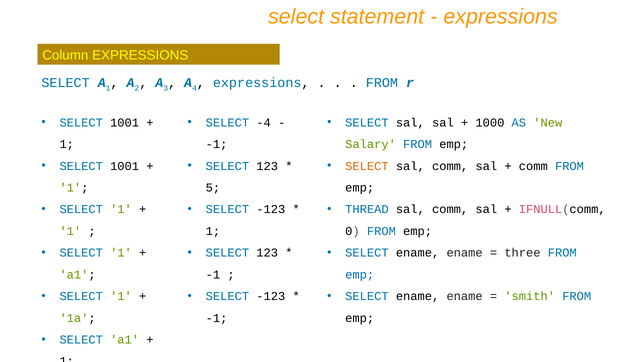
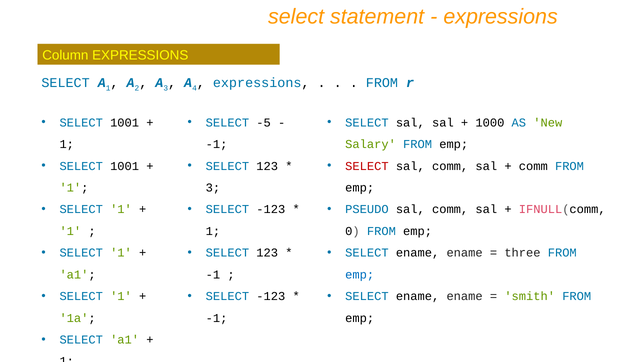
-4: -4 -> -5
SELECT at (367, 166) colour: orange -> red
5 at (213, 188): 5 -> 3
THREAD: THREAD -> PSEUDO
